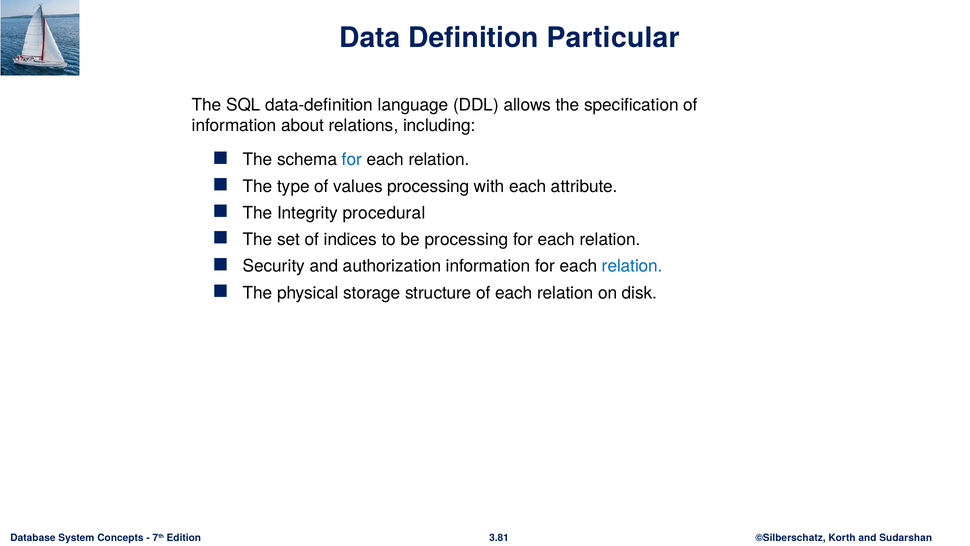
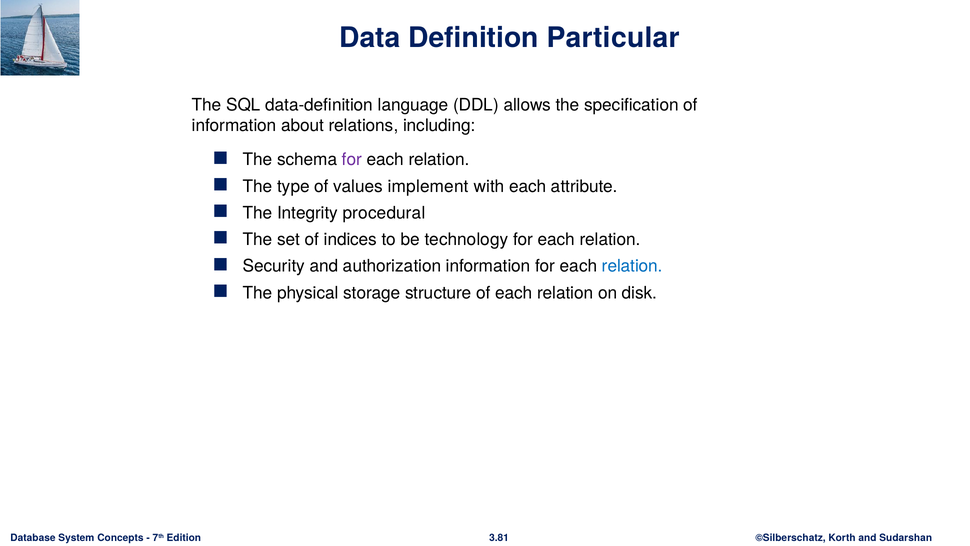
for at (352, 160) colour: blue -> purple
values processing: processing -> implement
be processing: processing -> technology
